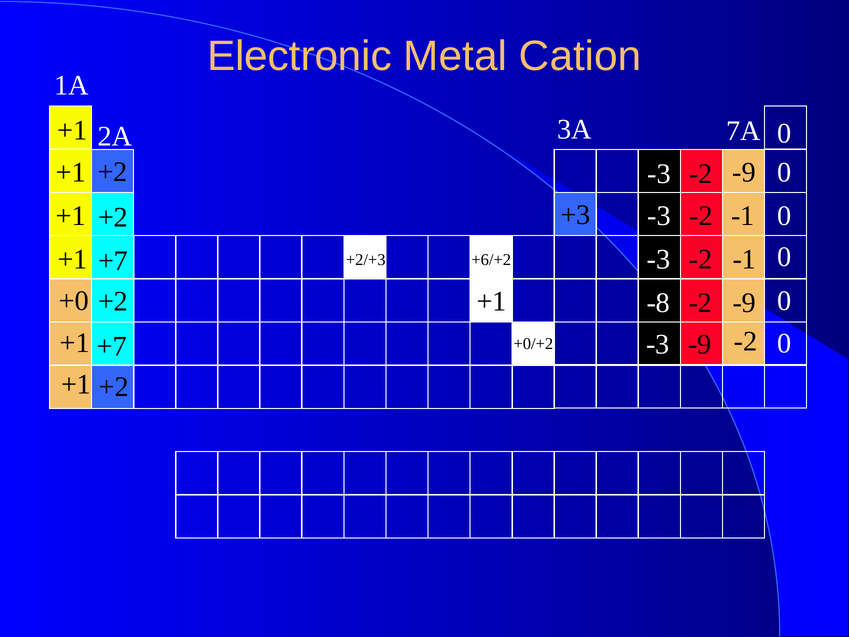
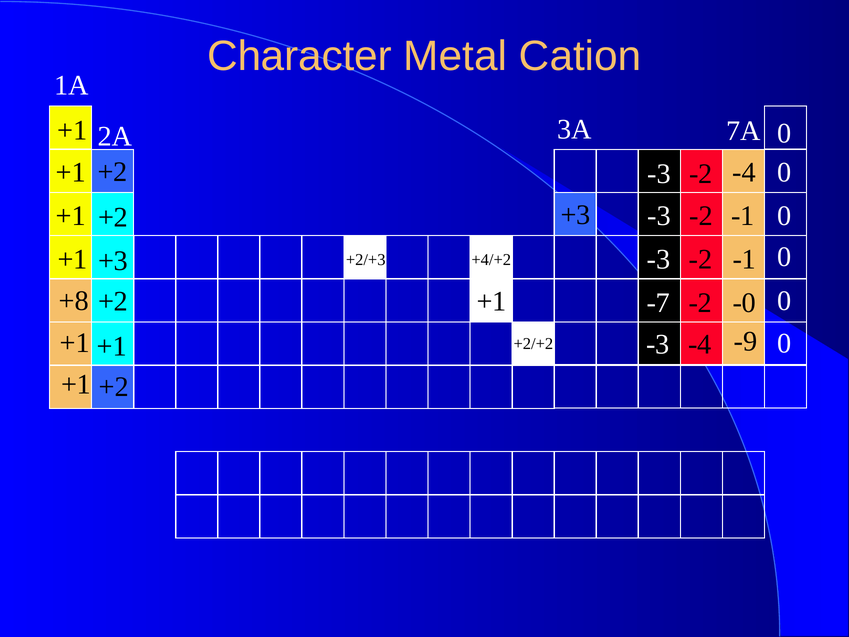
Electronic: Electronic -> Character
-9 at (744, 172): -9 -> -4
+7 at (113, 261): +7 -> +3
+6/+2: +6/+2 -> +4/+2
+0: +0 -> +8
-9 at (744, 303): -9 -> -0
-8: -8 -> -7
-2 at (746, 341): -2 -> -9
-9 at (700, 344): -9 -> -4
+7 at (112, 347): +7 -> +1
+0/+2: +0/+2 -> +2/+2
